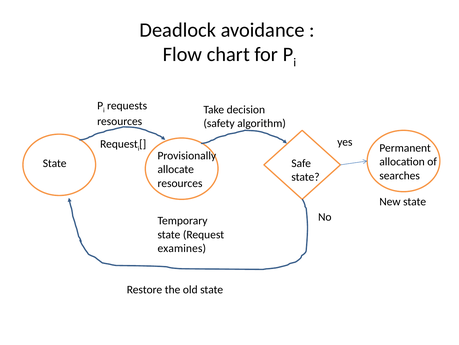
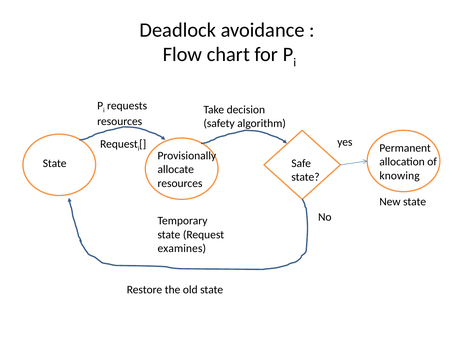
searches: searches -> knowing
